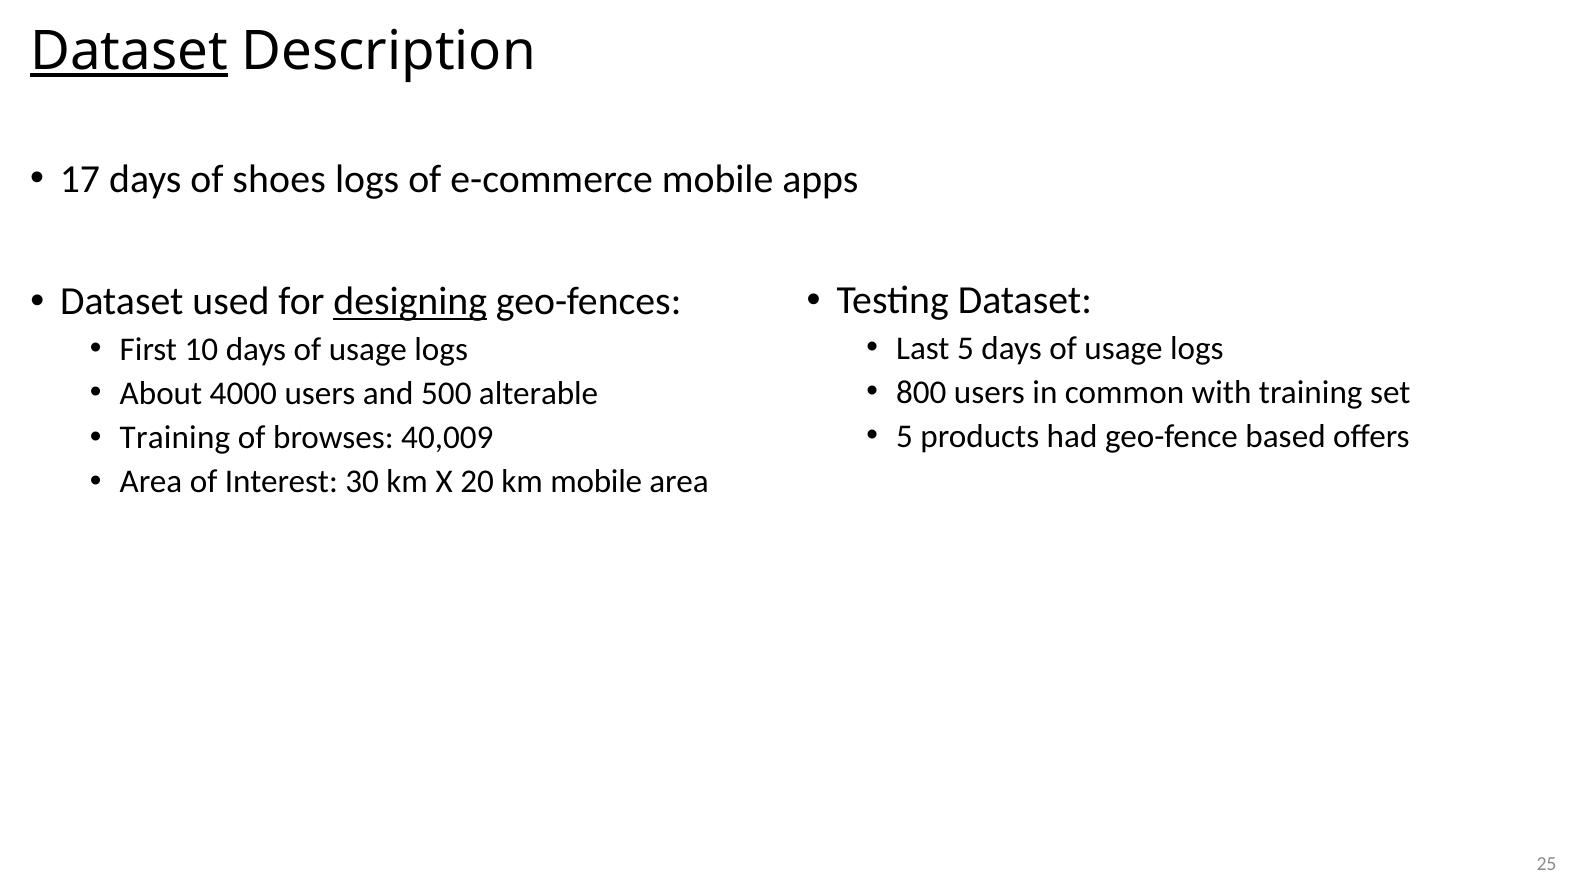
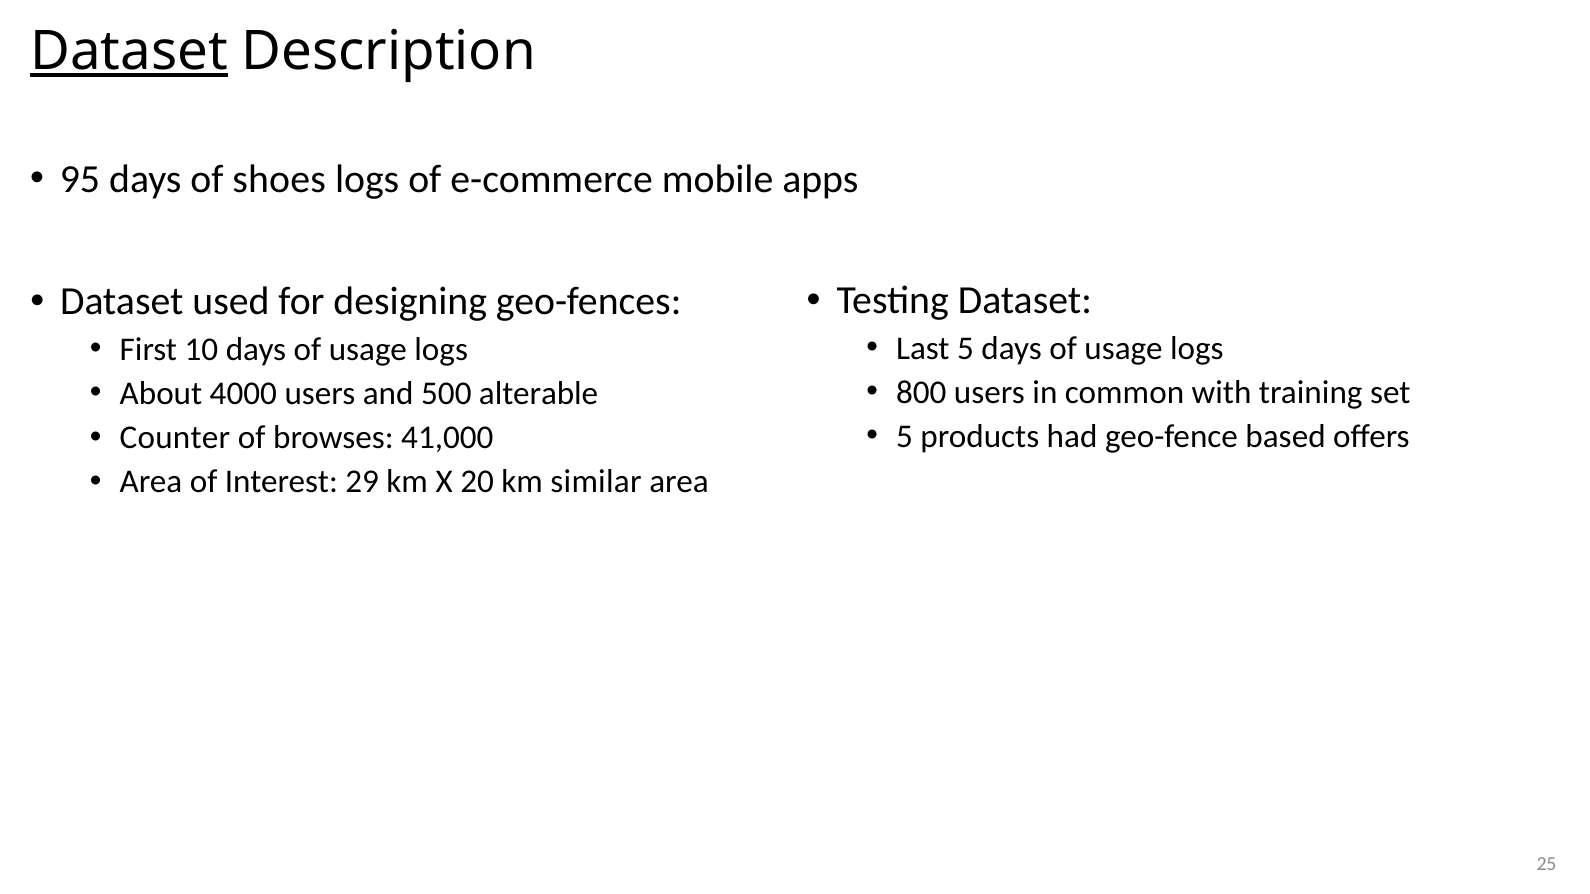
17: 17 -> 95
designing underline: present -> none
Training at (175, 438): Training -> Counter
40,009: 40,009 -> 41,000
30: 30 -> 29
km mobile: mobile -> similar
